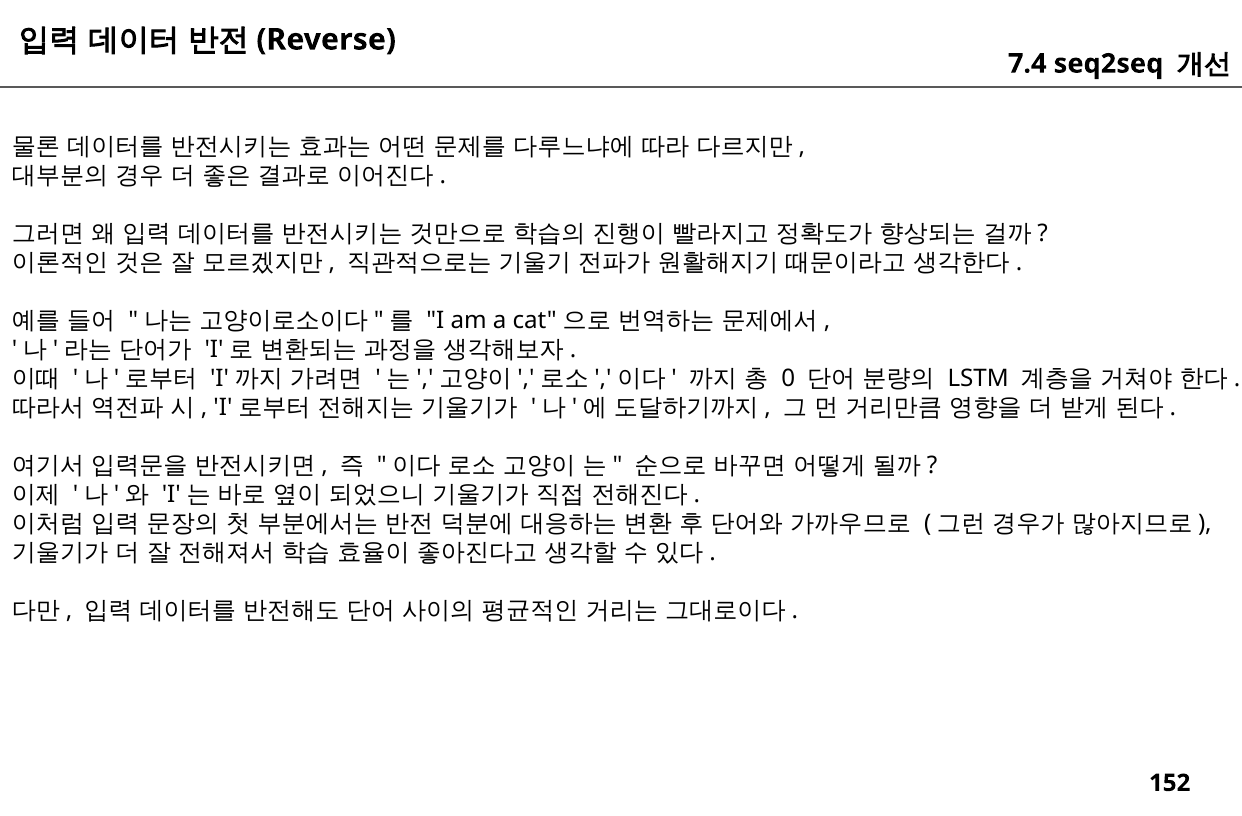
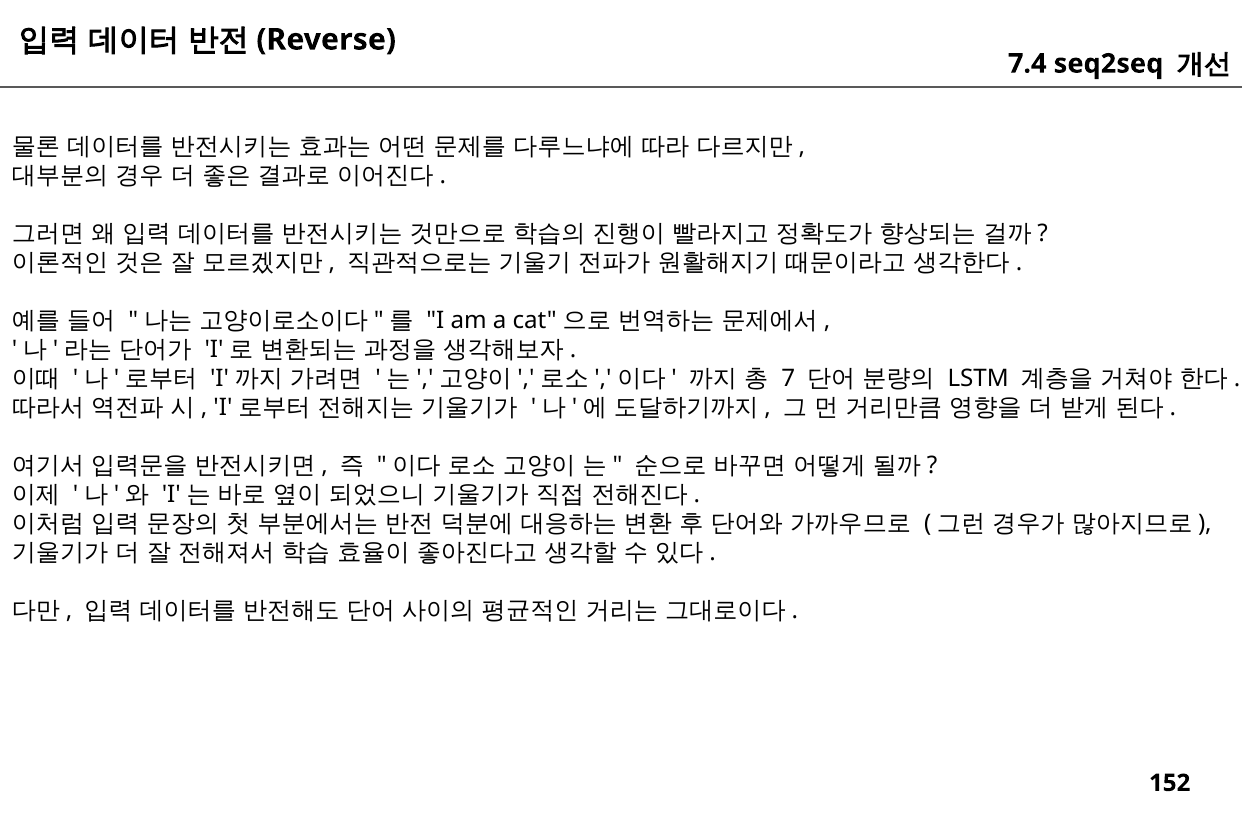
0: 0 -> 7
